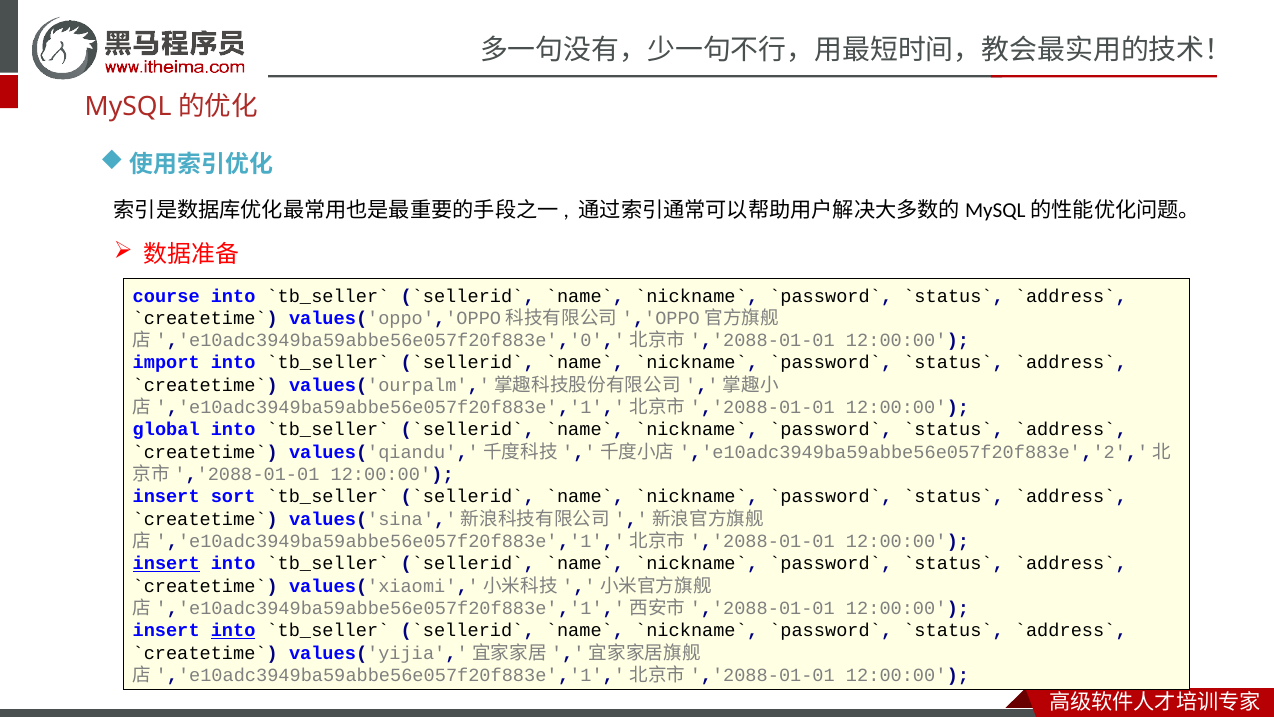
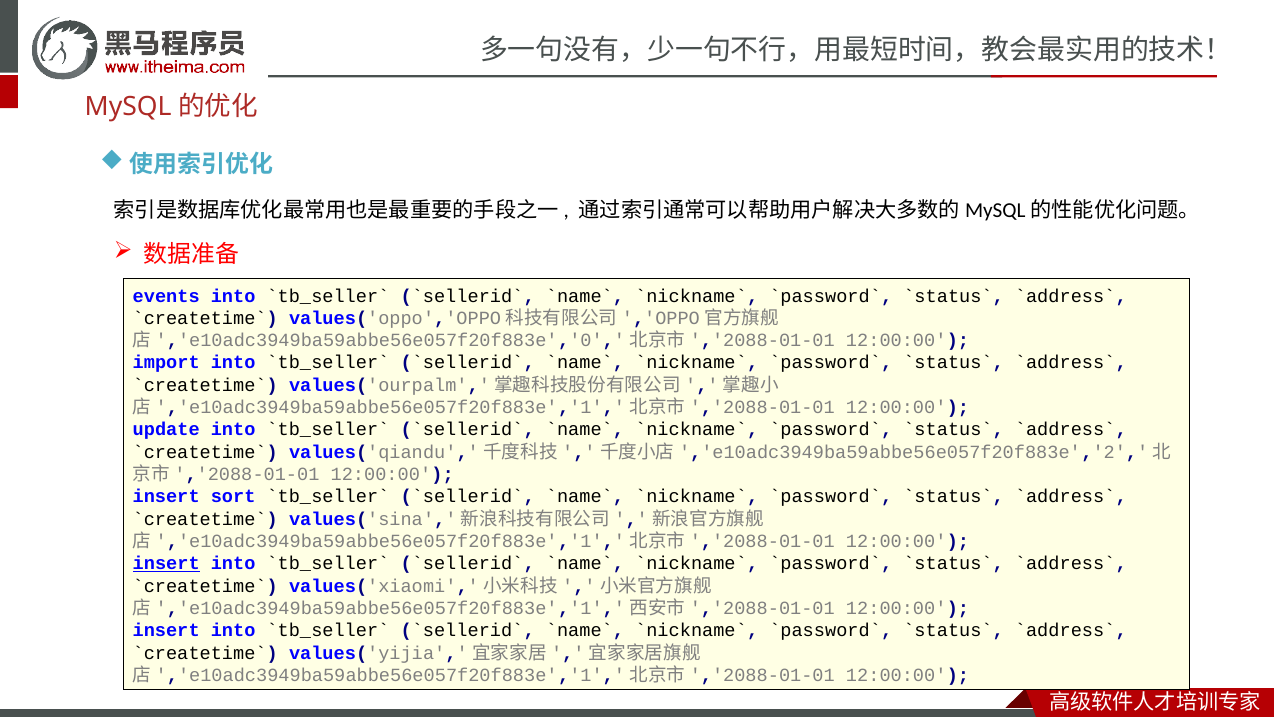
course: course -> events
global: global -> update
into at (233, 630) underline: present -> none
